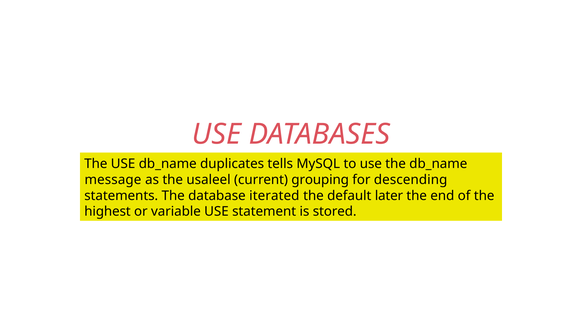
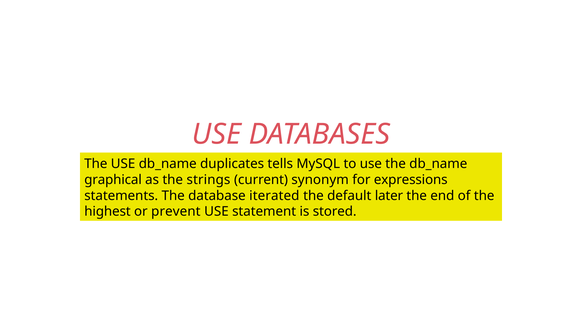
message: message -> graphical
usaleel: usaleel -> strings
grouping: grouping -> synonym
descending: descending -> expressions
variable: variable -> prevent
